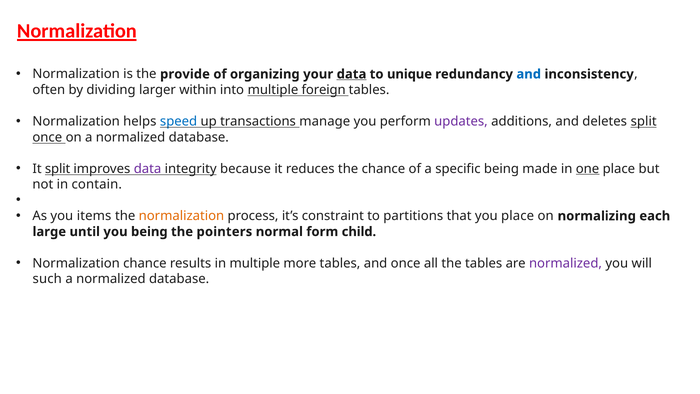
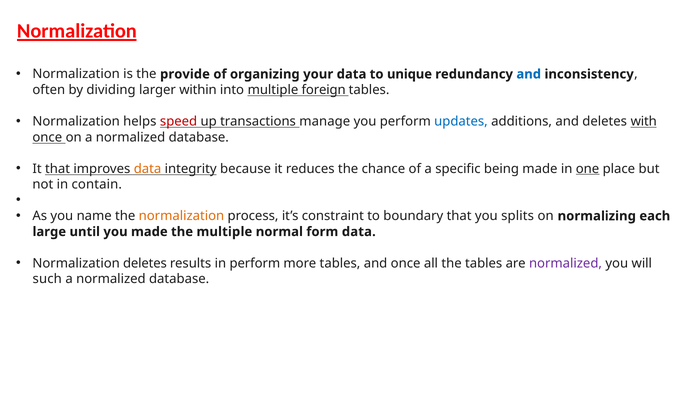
data at (351, 74) underline: present -> none
speed colour: blue -> red
updates colour: purple -> blue
deletes split: split -> with
It split: split -> that
data at (148, 169) colour: purple -> orange
items: items -> name
partitions: partitions -> boundary
you place: place -> splits
you being: being -> made
the pointers: pointers -> multiple
form child: child -> data
Normalization chance: chance -> deletes
in multiple: multiple -> perform
